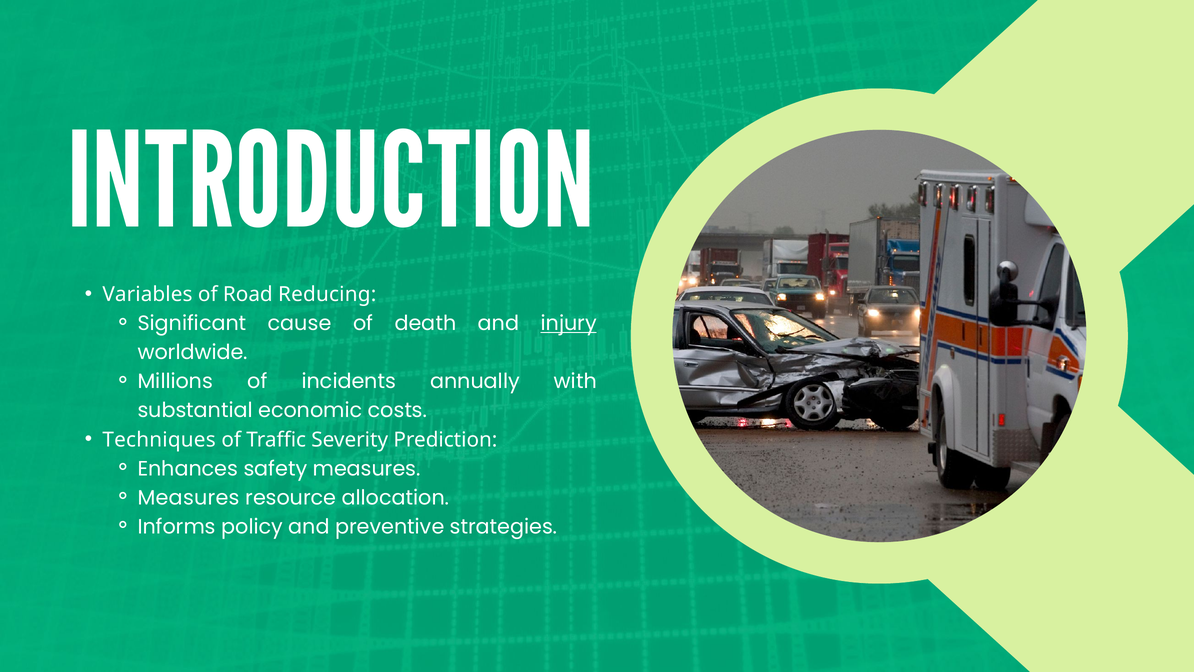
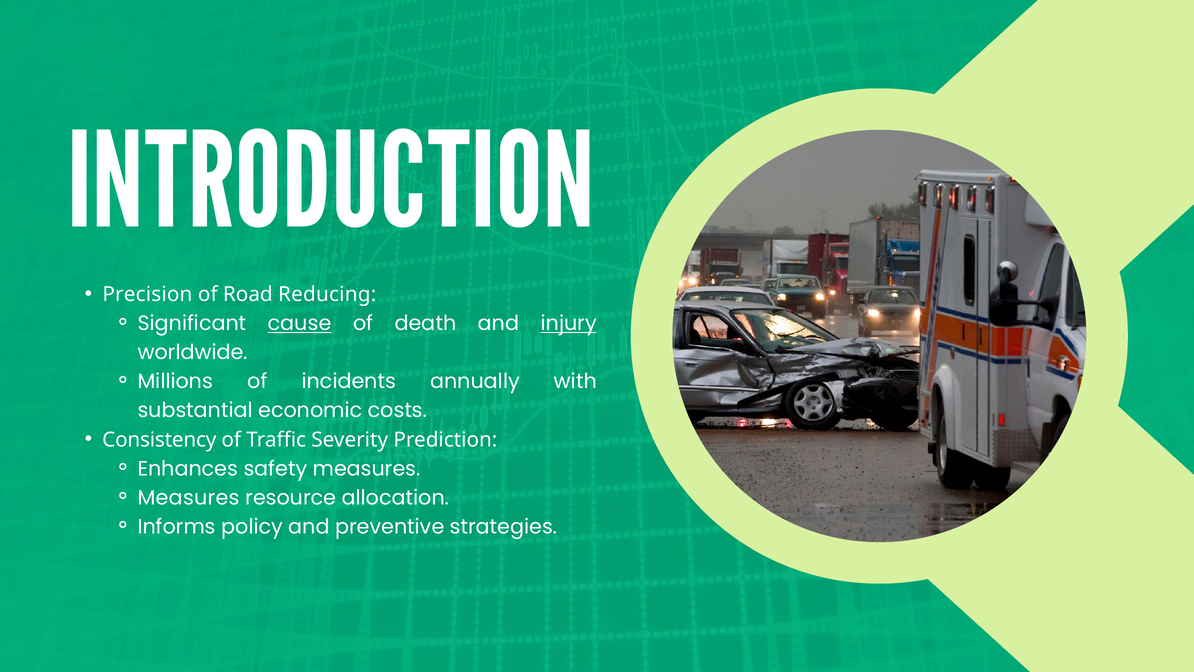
Variables: Variables -> Precision
cause underline: none -> present
Techniques: Techniques -> Consistency
